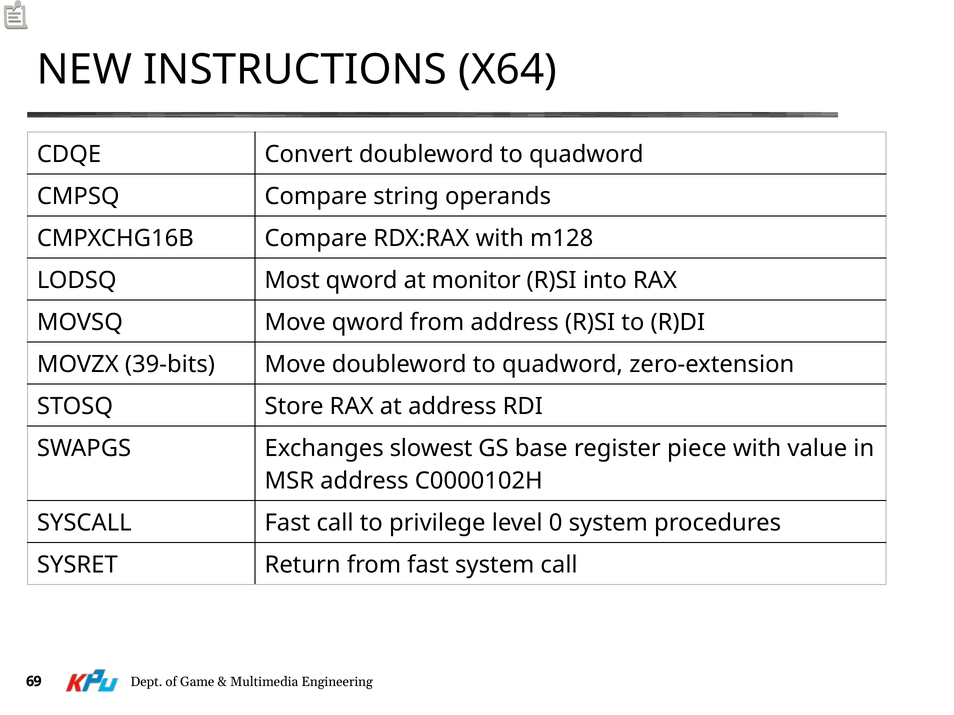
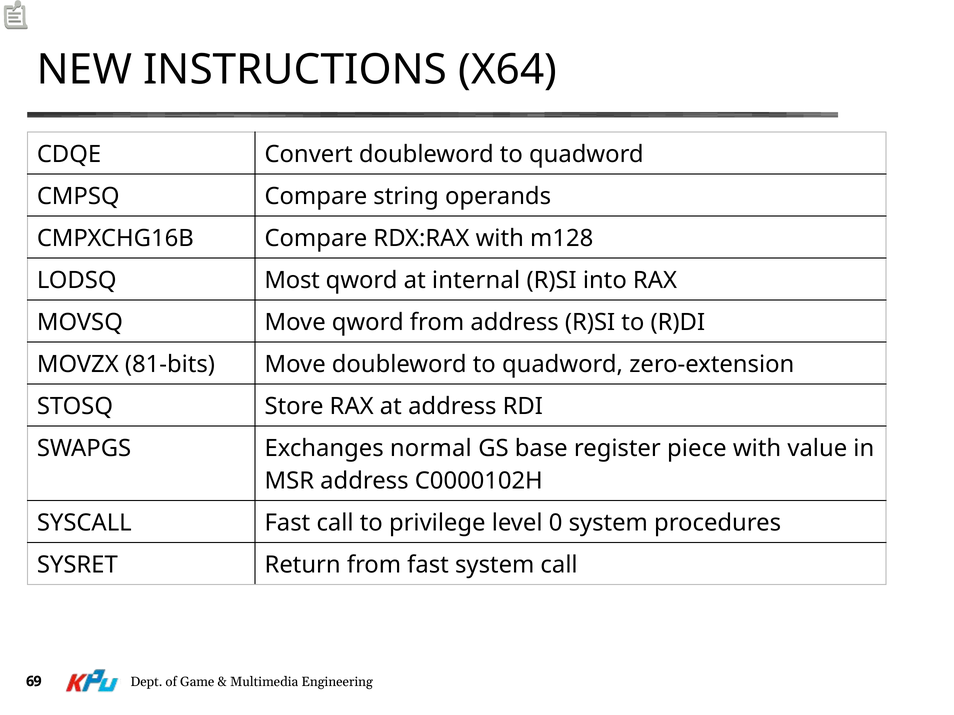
monitor: monitor -> internal
39-bits: 39-bits -> 81-bits
slowest: slowest -> normal
